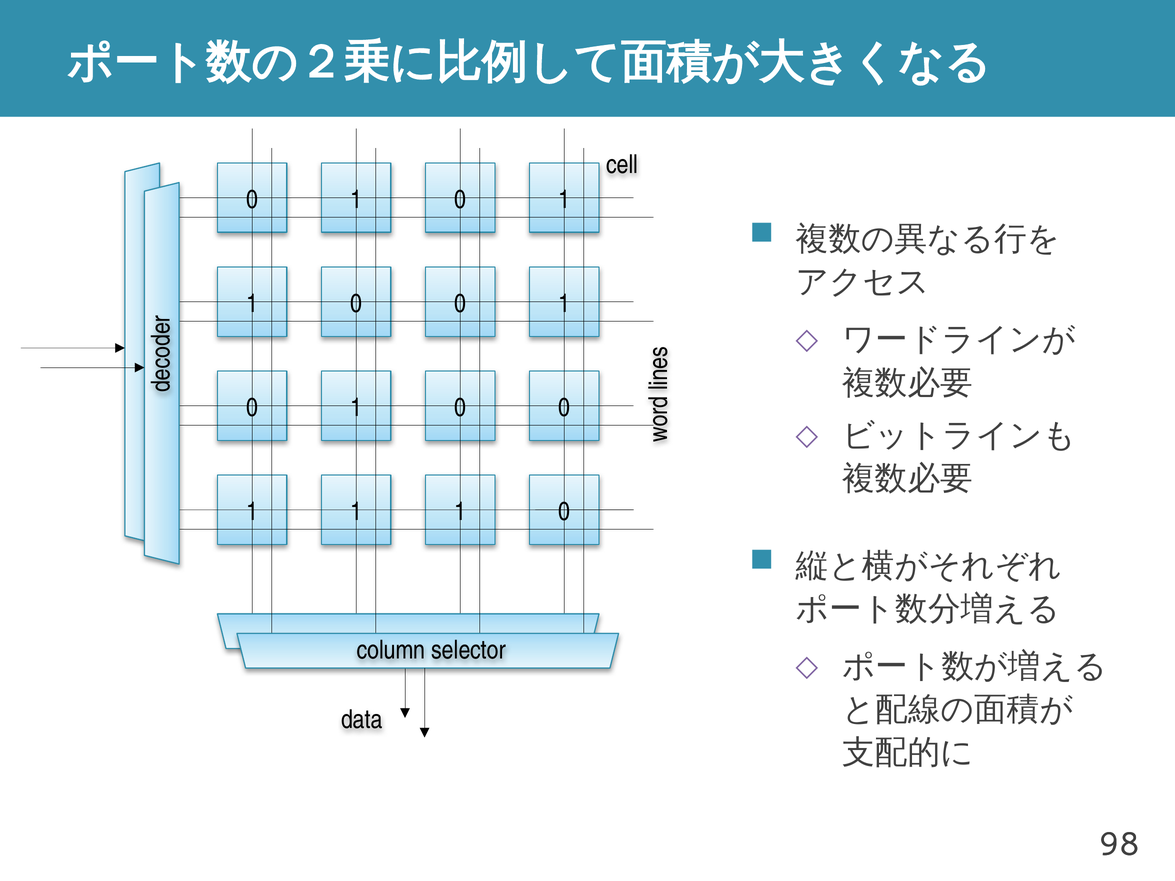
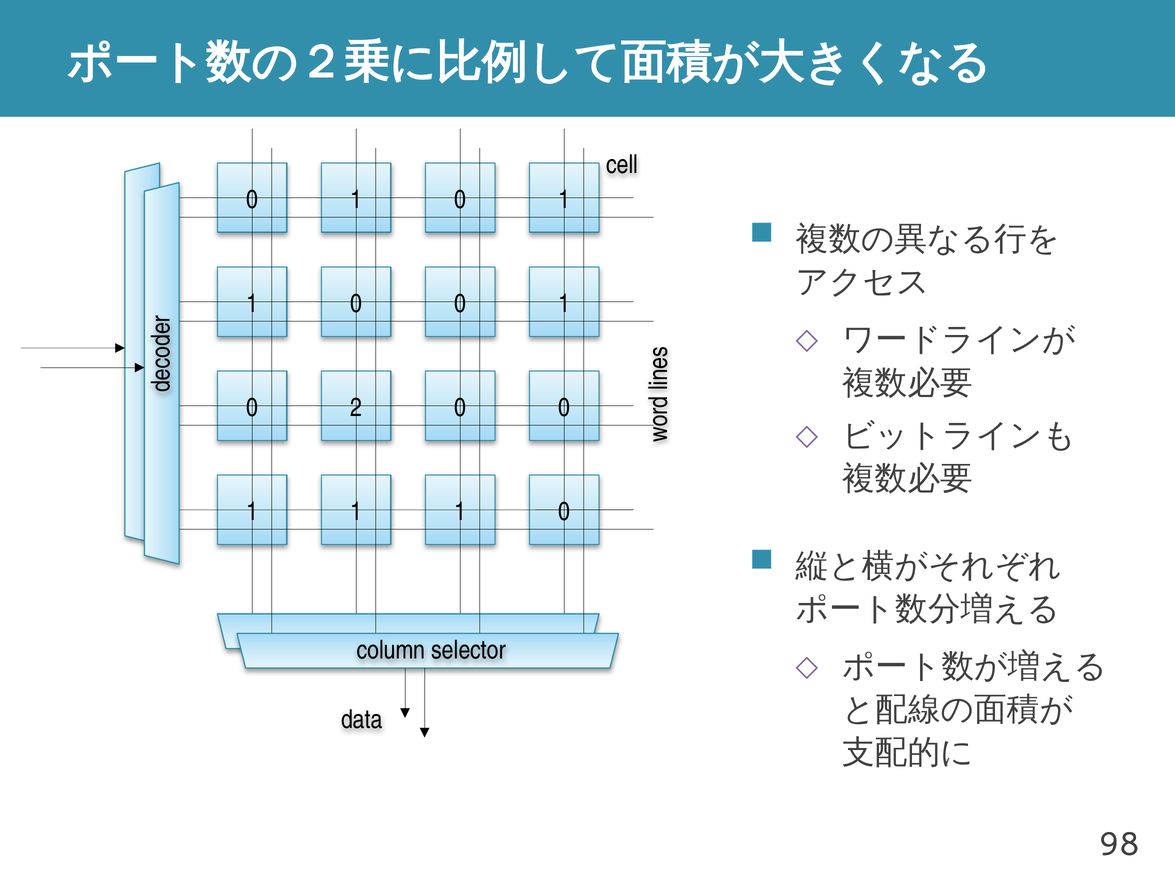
1 at (356, 408): 1 -> 2
